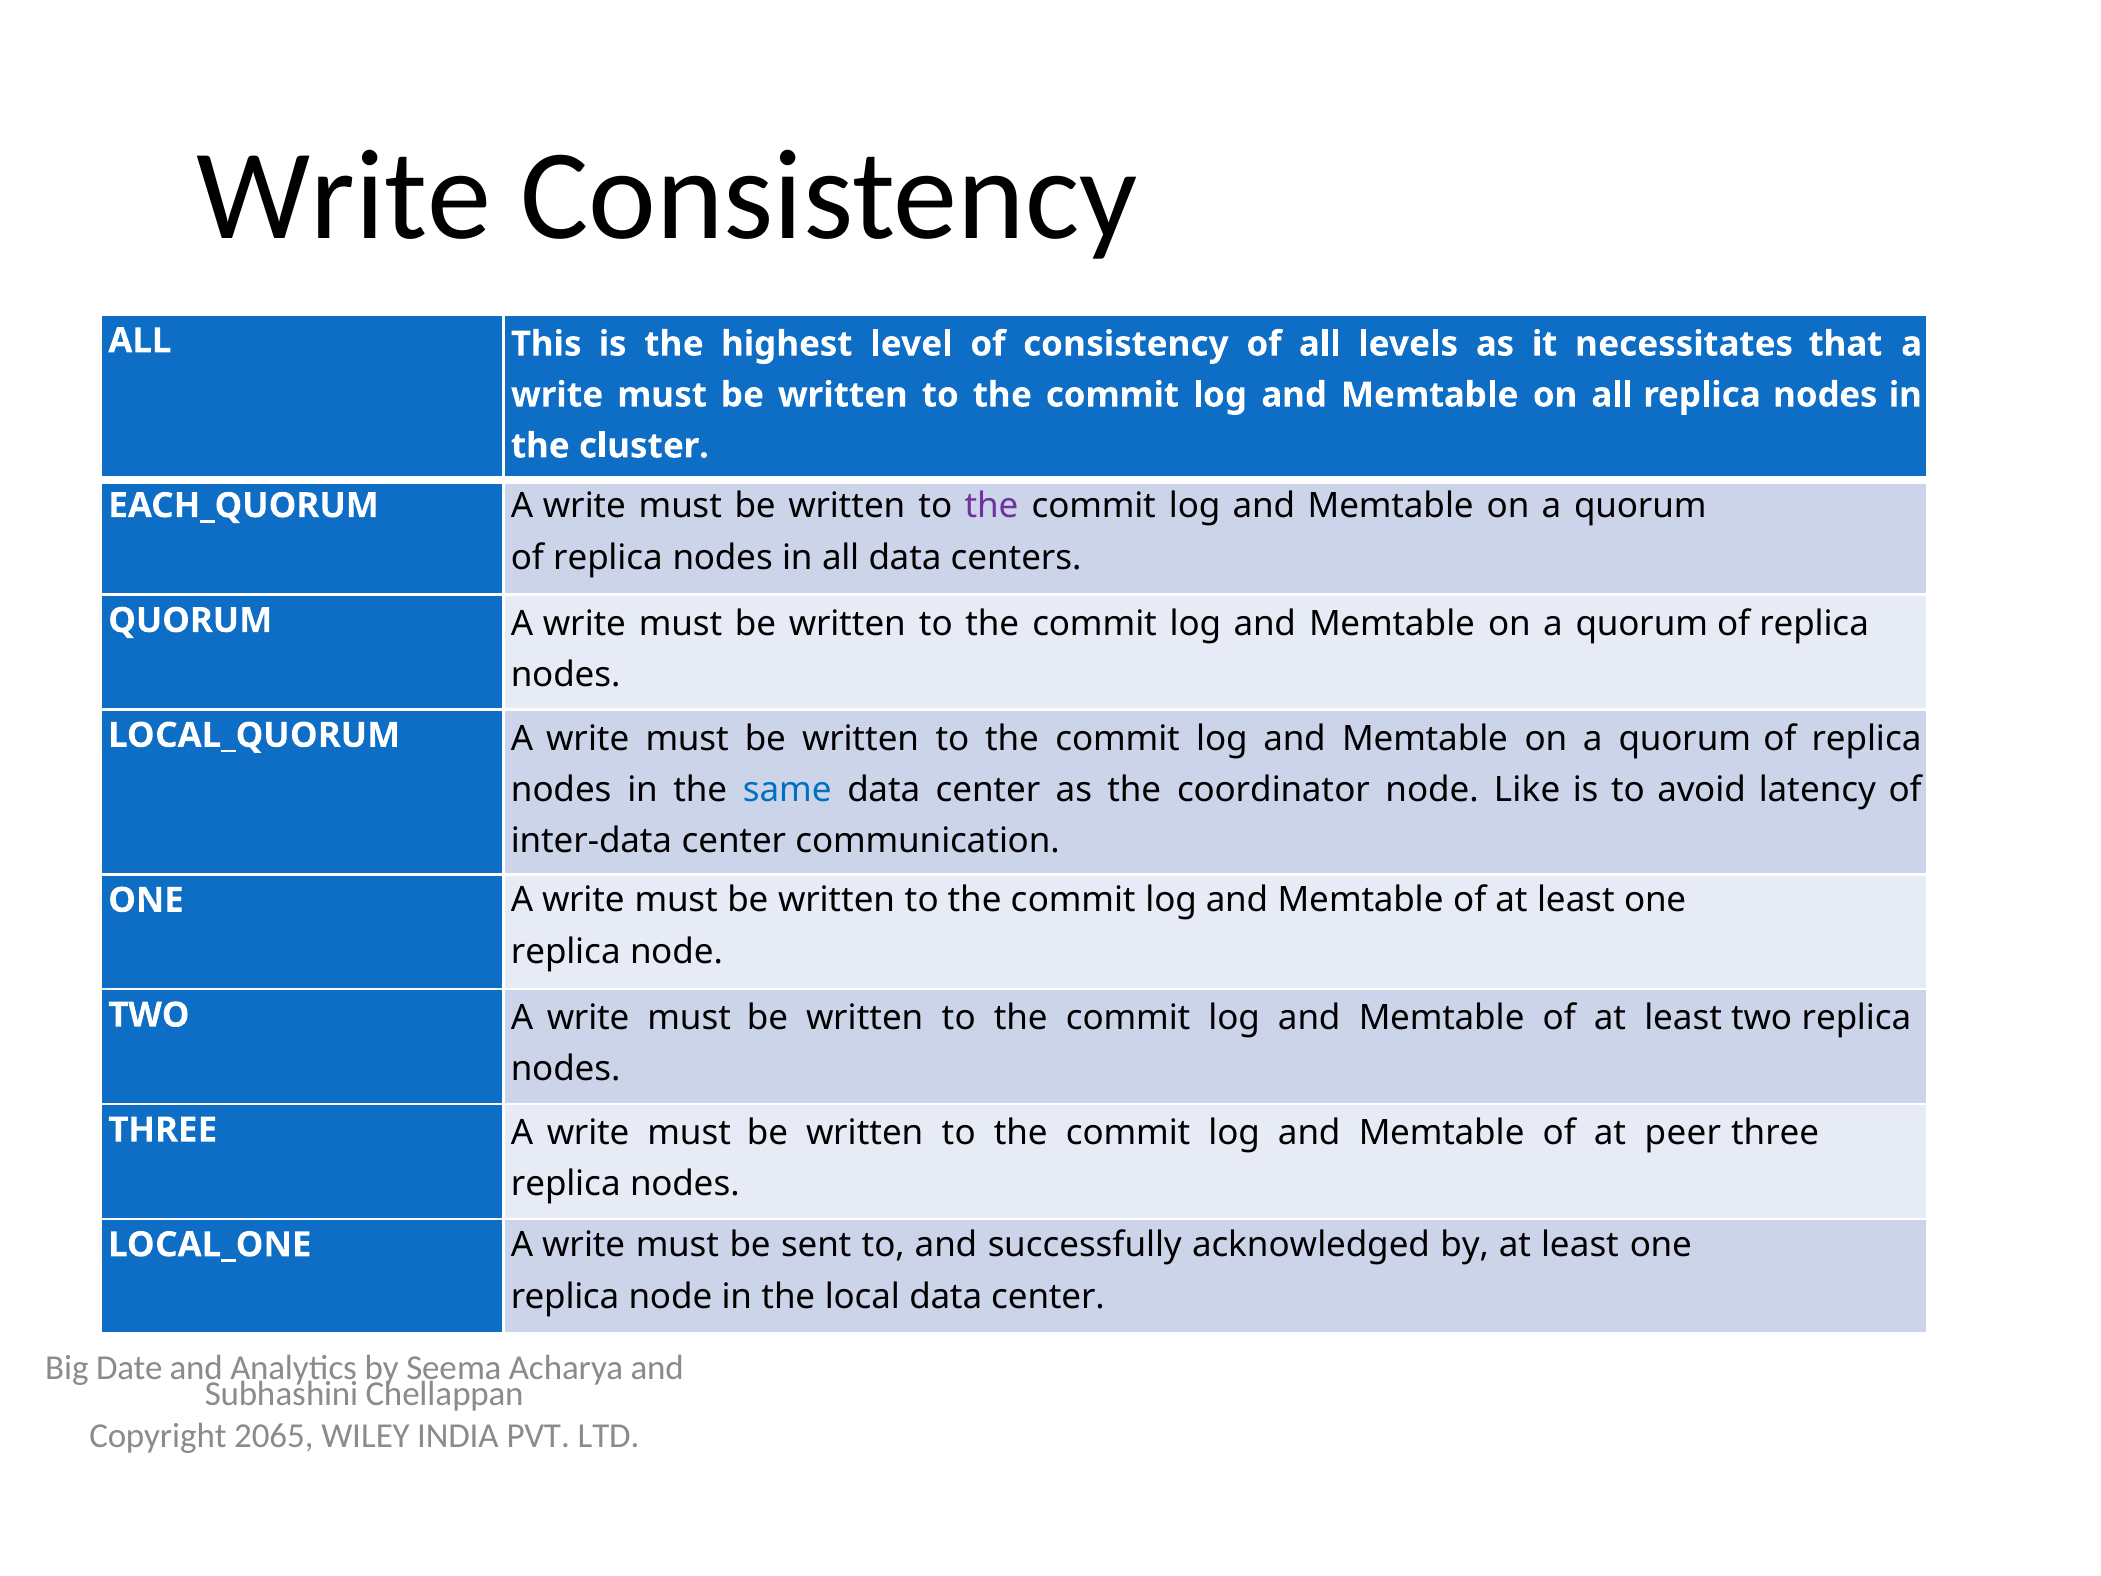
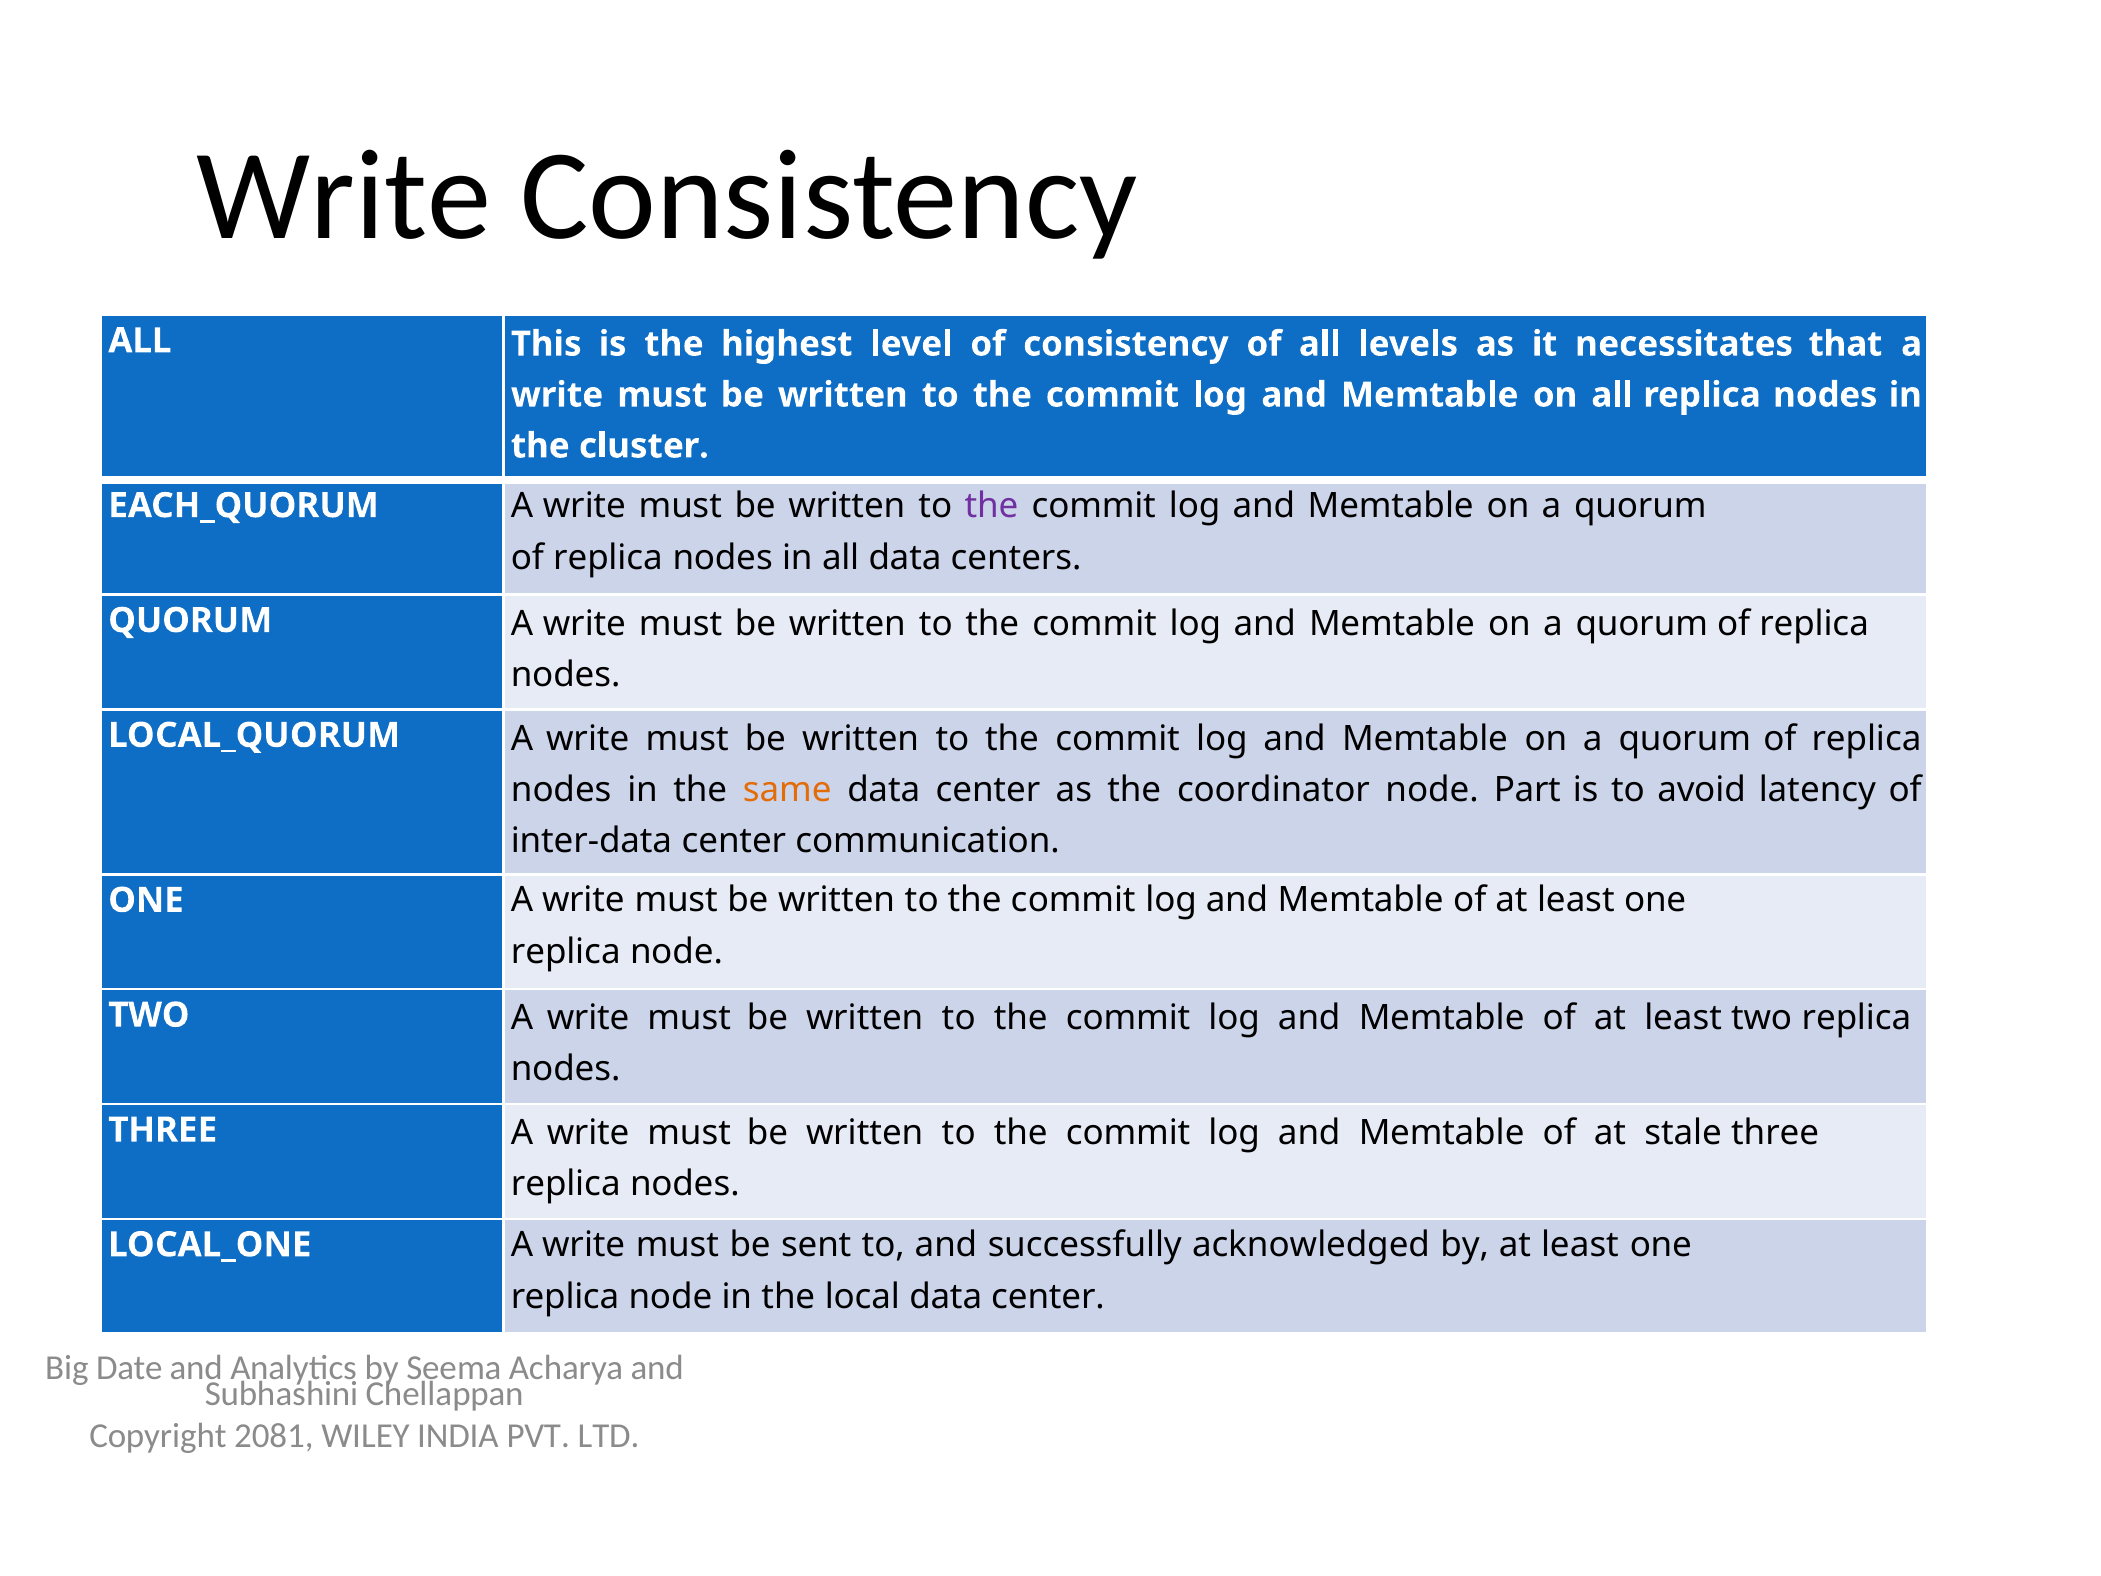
same colour: blue -> orange
Like: Like -> Part
peer: peer -> stale
2065: 2065 -> 2081
